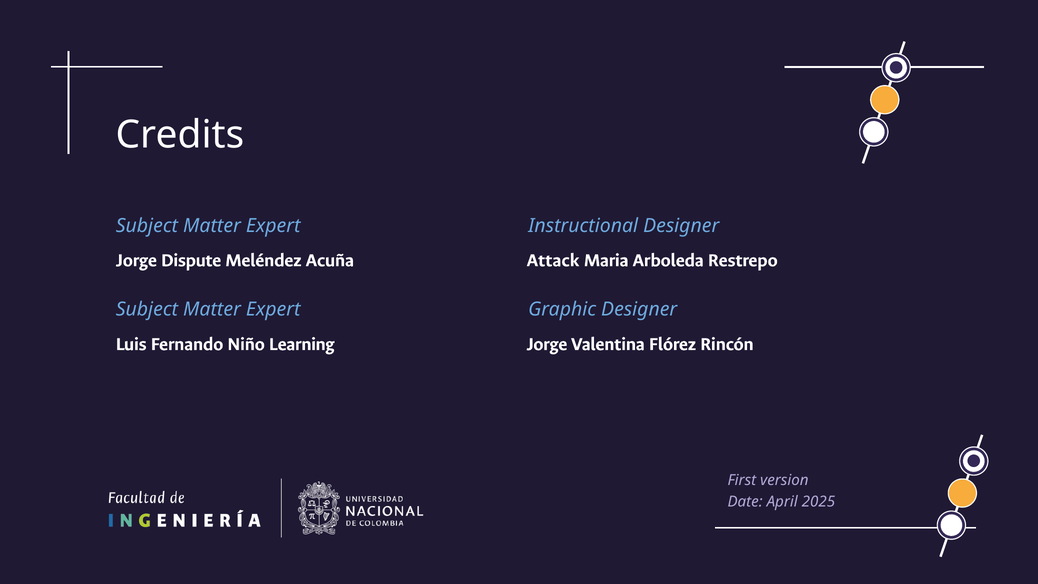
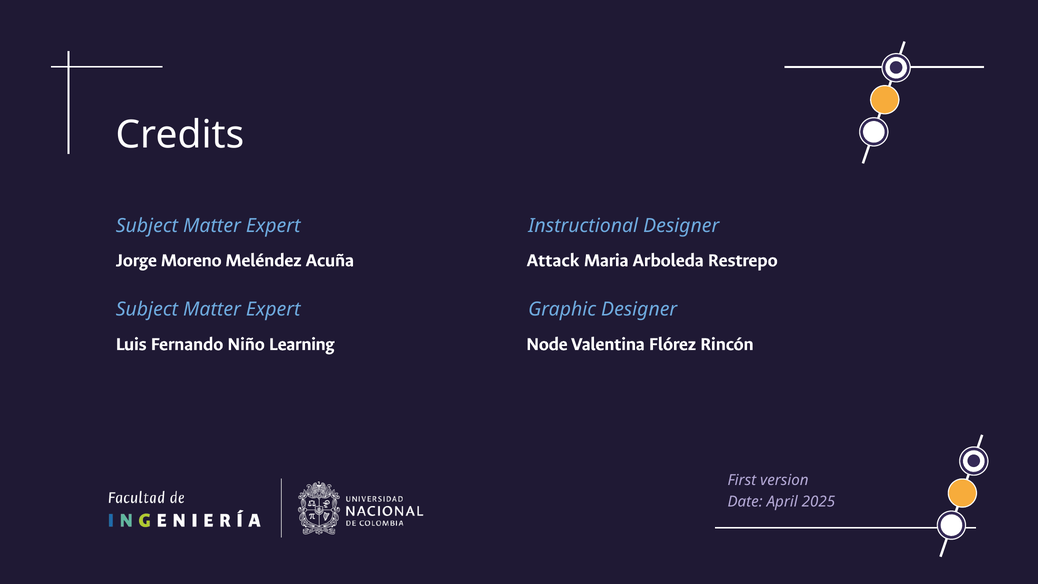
Dispute: Dispute -> Moreno
Jorge at (547, 344): Jorge -> Node
